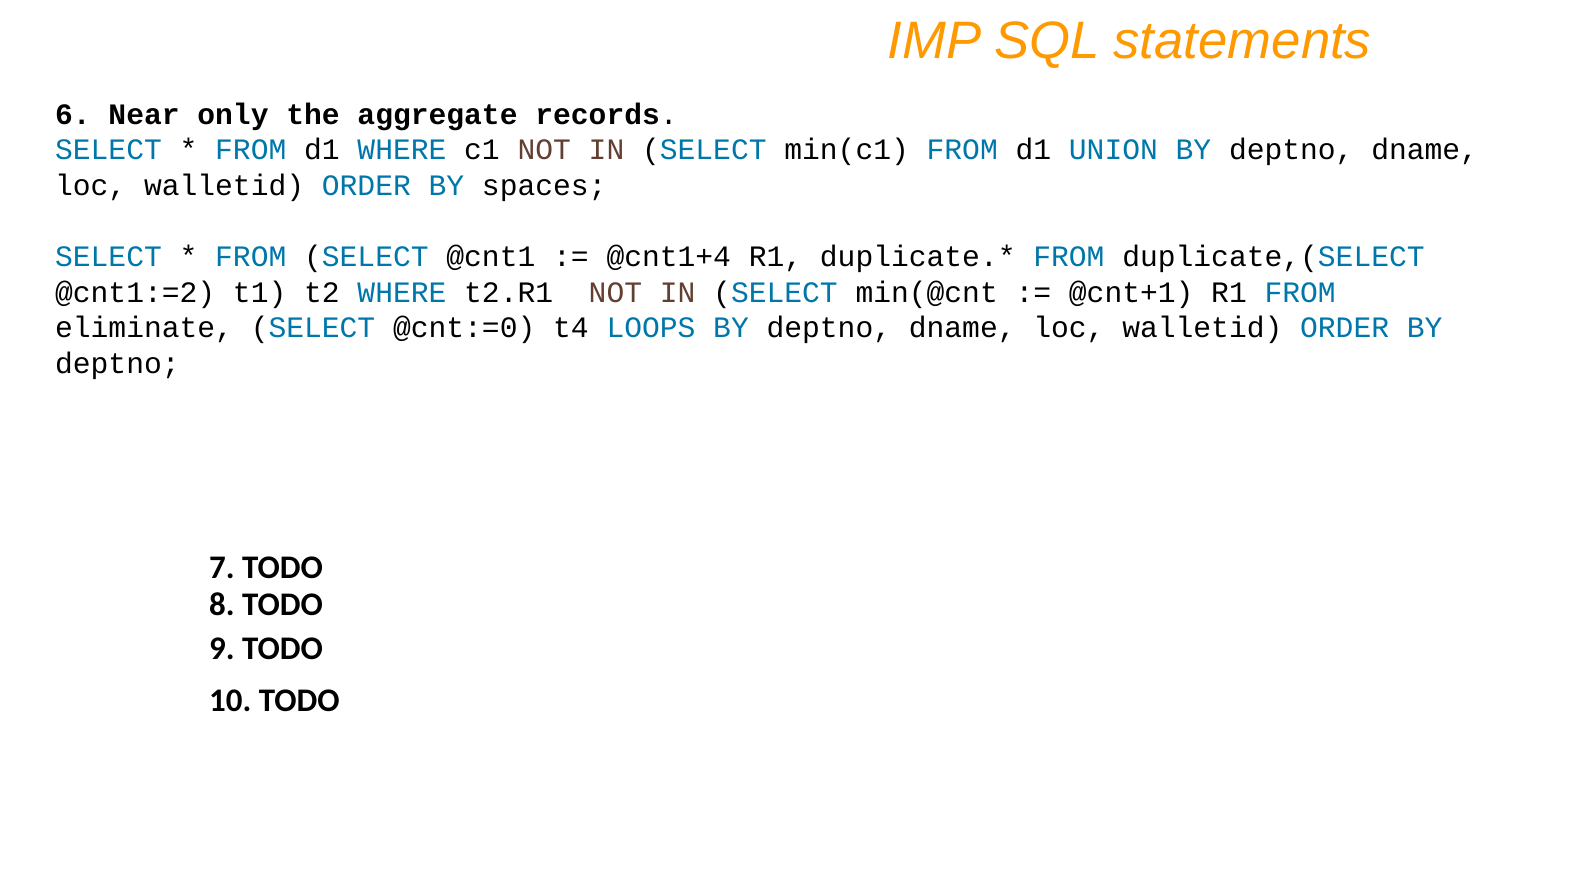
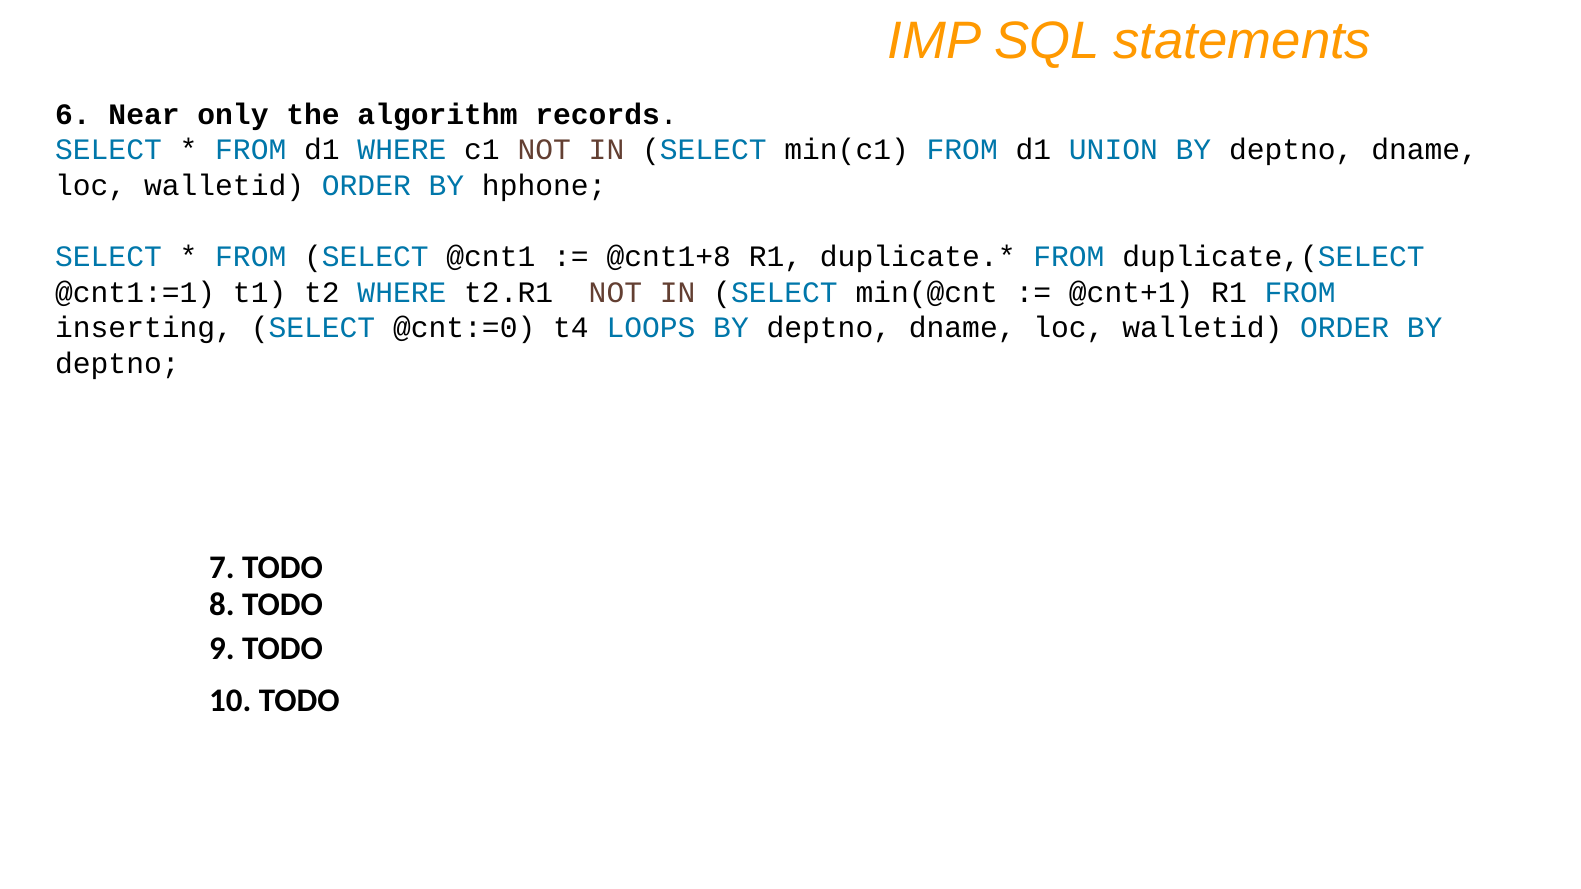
aggregate: aggregate -> algorithm
spaces: spaces -> hphone
@cnt1+4: @cnt1+4 -> @cnt1+8
@cnt1:=2: @cnt1:=2 -> @cnt1:=1
eliminate: eliminate -> inserting
